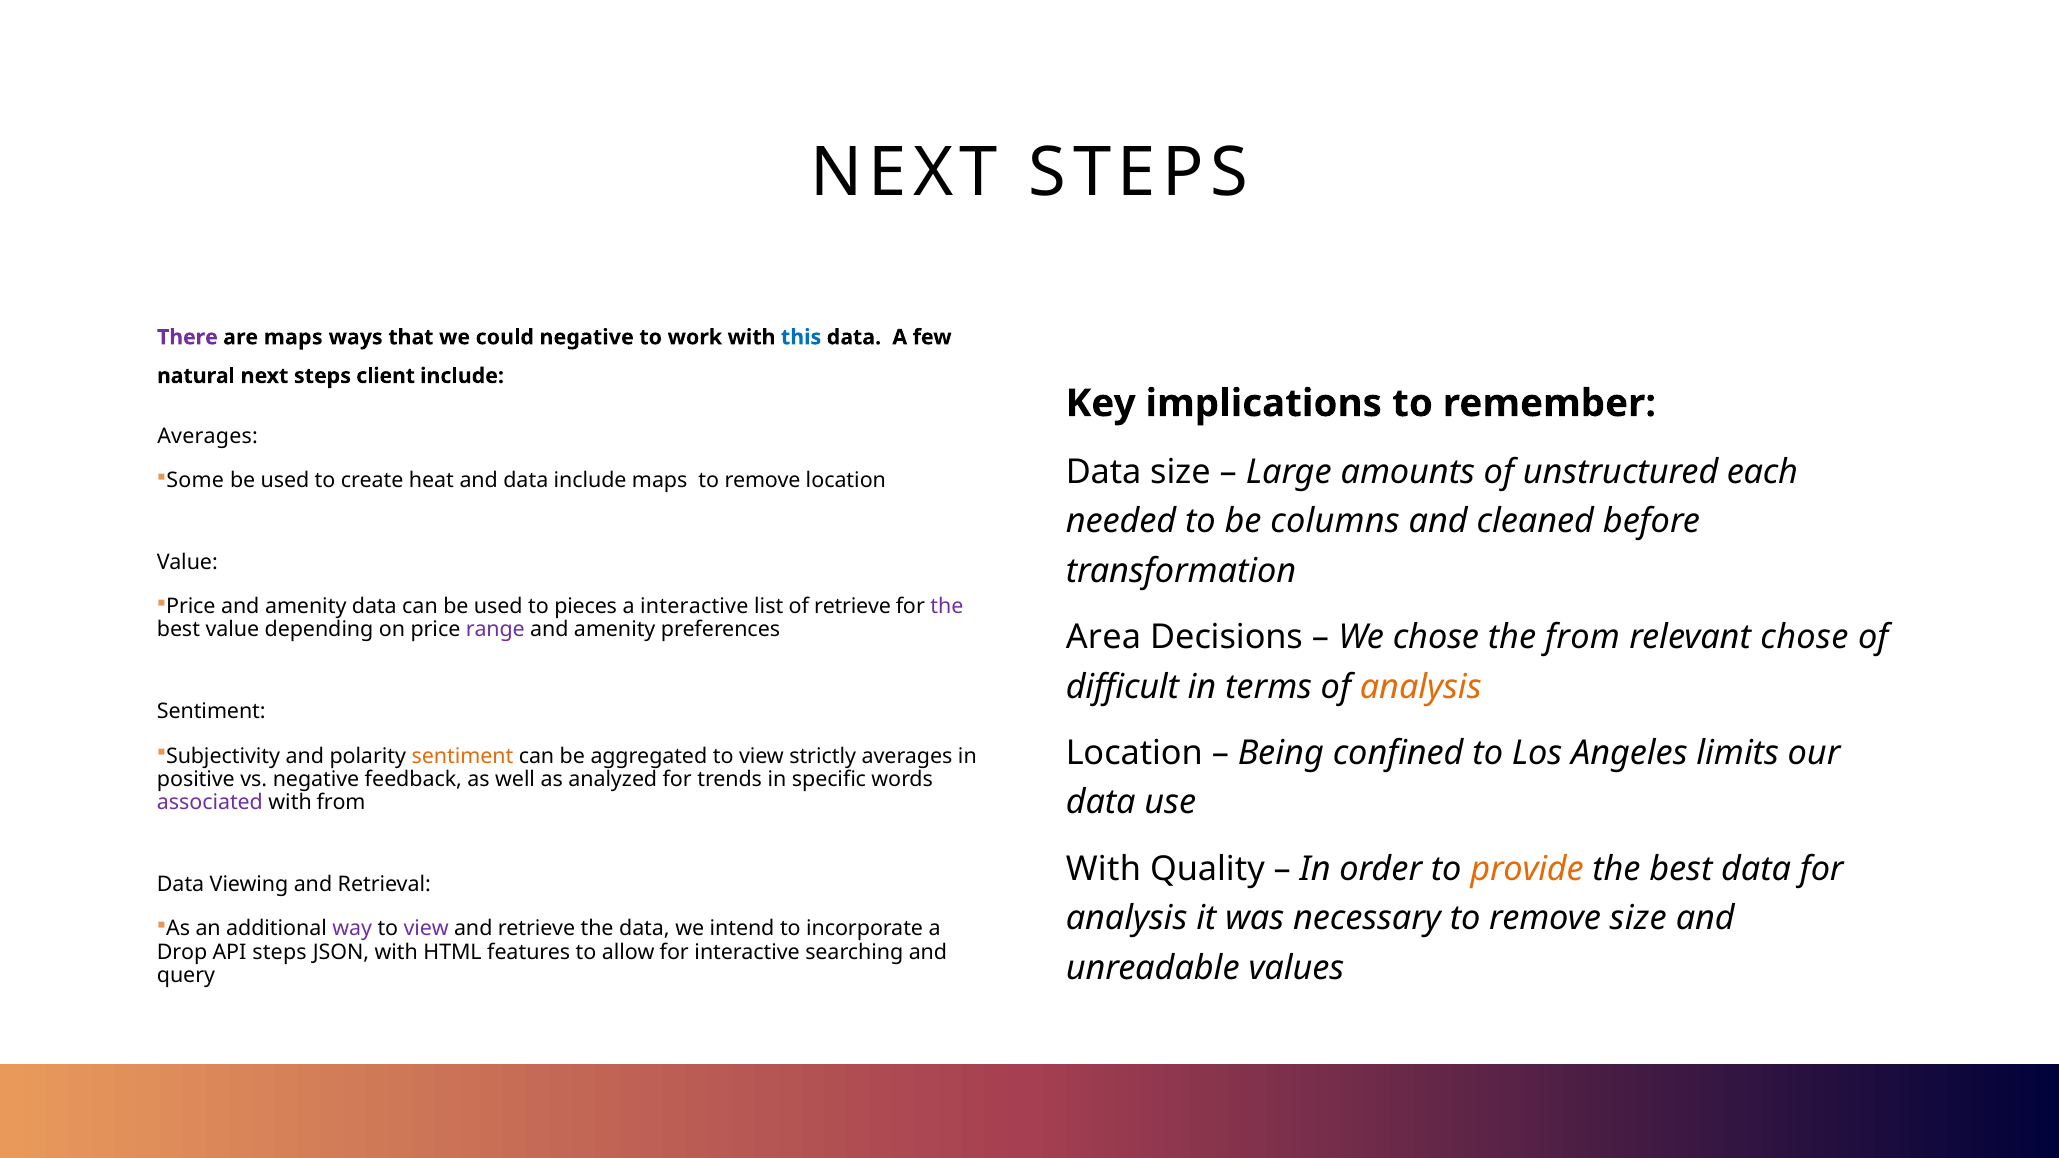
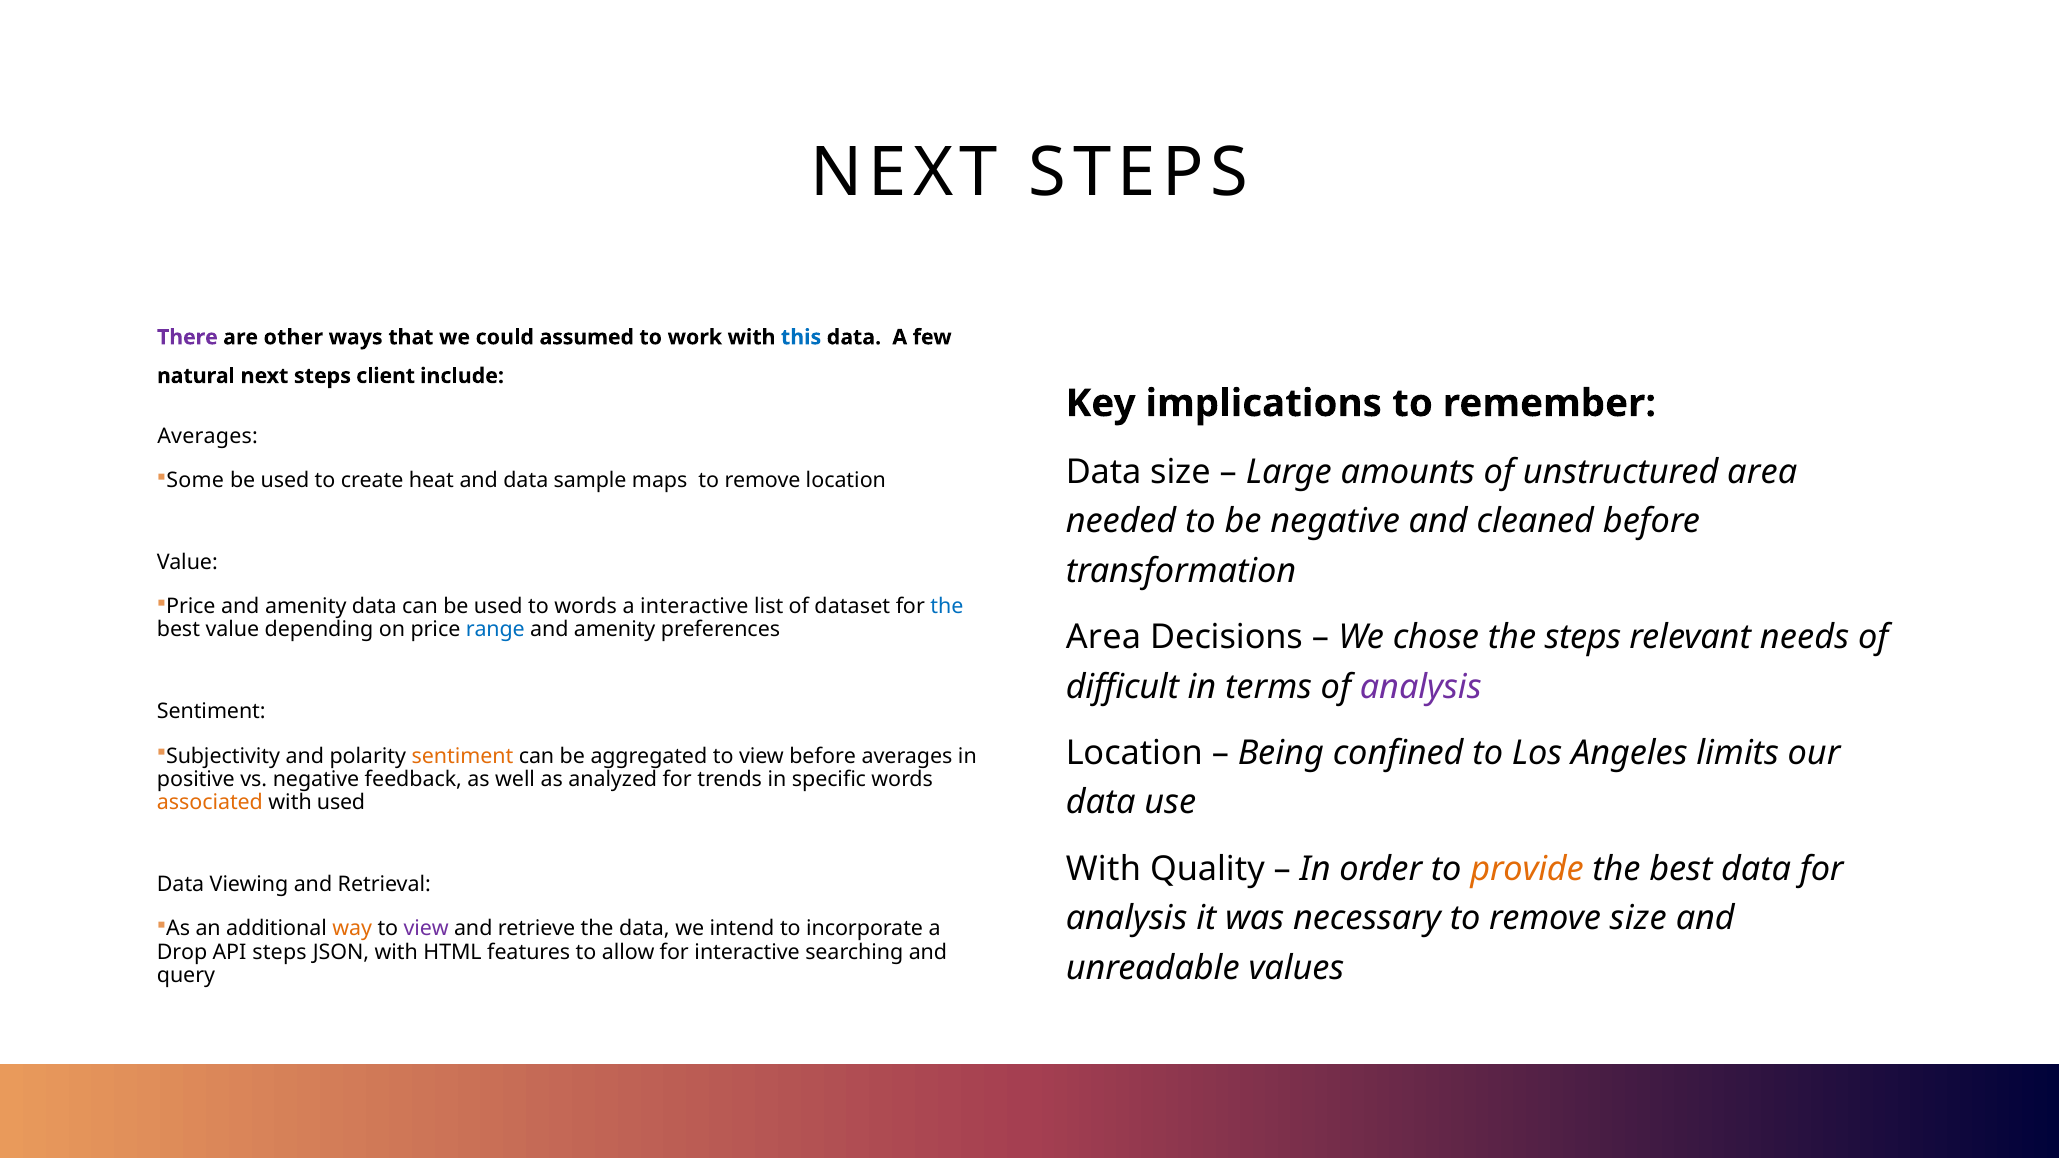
are maps: maps -> other
could negative: negative -> assumed
unstructured each: each -> area
data include: include -> sample
be columns: columns -> negative
to pieces: pieces -> words
of retrieve: retrieve -> dataset
the at (947, 607) colour: purple -> blue
range colour: purple -> blue
the from: from -> steps
relevant chose: chose -> needs
analysis at (1421, 687) colour: orange -> purple
view strictly: strictly -> before
associated colour: purple -> orange
with from: from -> used
way colour: purple -> orange
